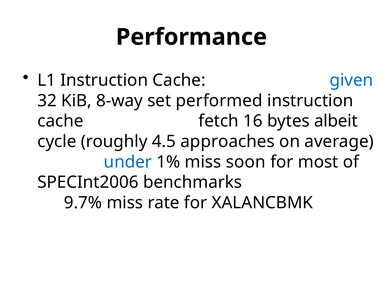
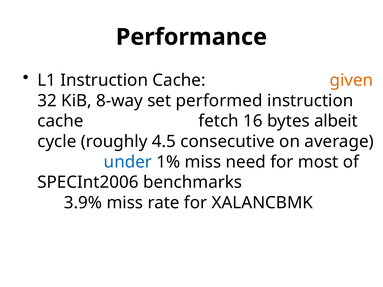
given colour: blue -> orange
approaches: approaches -> consecutive
soon: soon -> need
9.7%: 9.7% -> 3.9%
